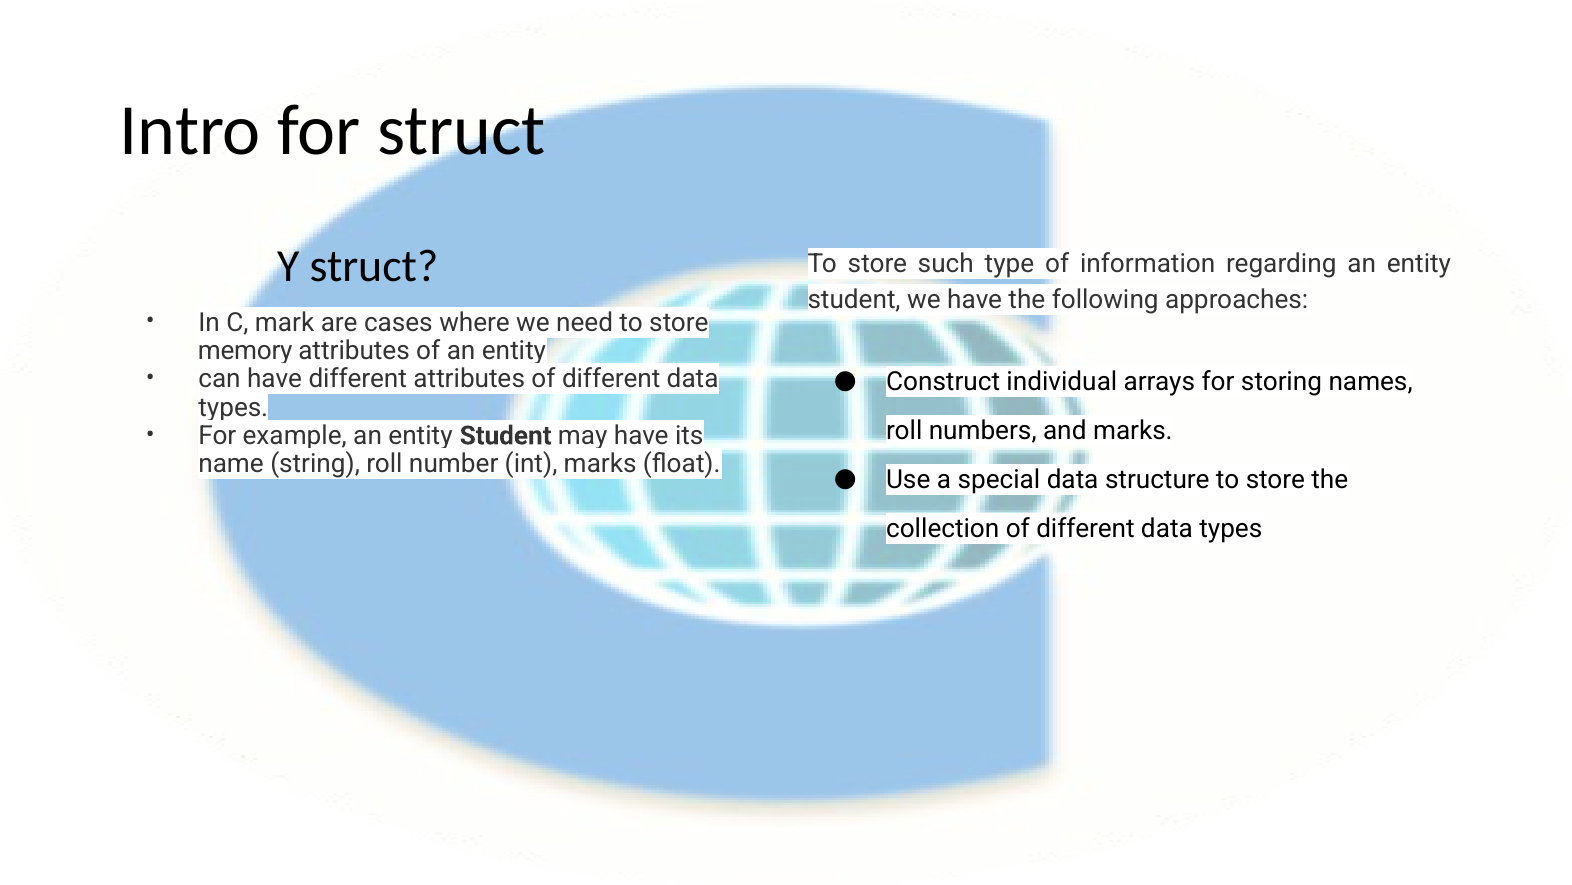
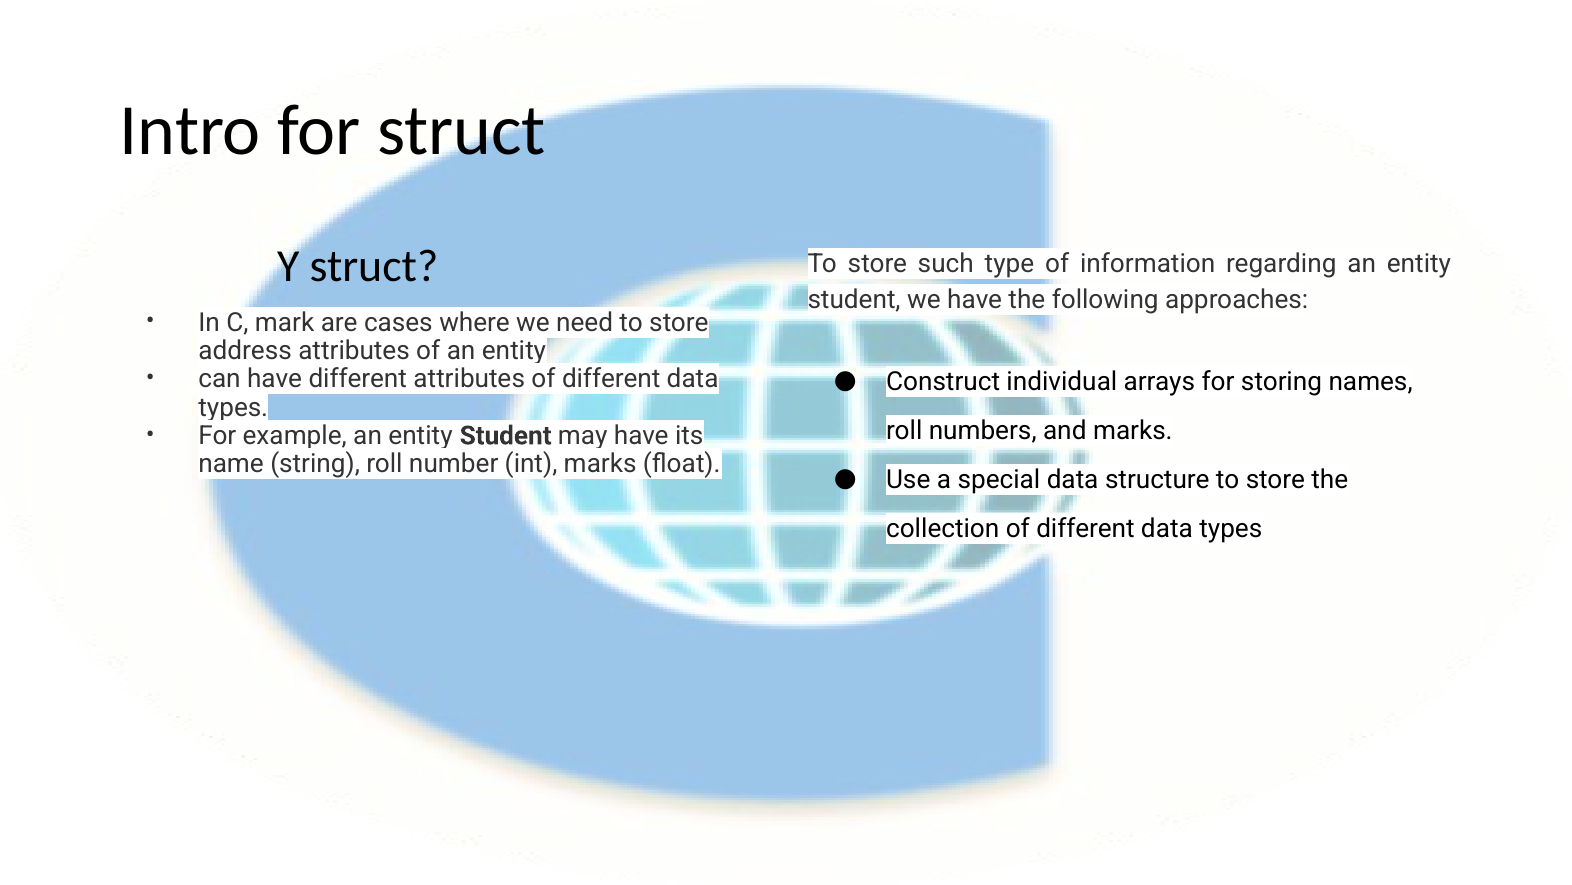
memory: memory -> address
